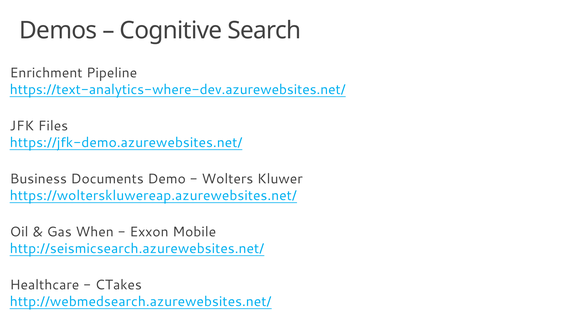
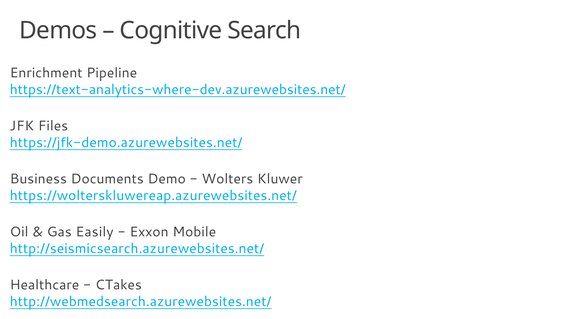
When: When -> Easily
